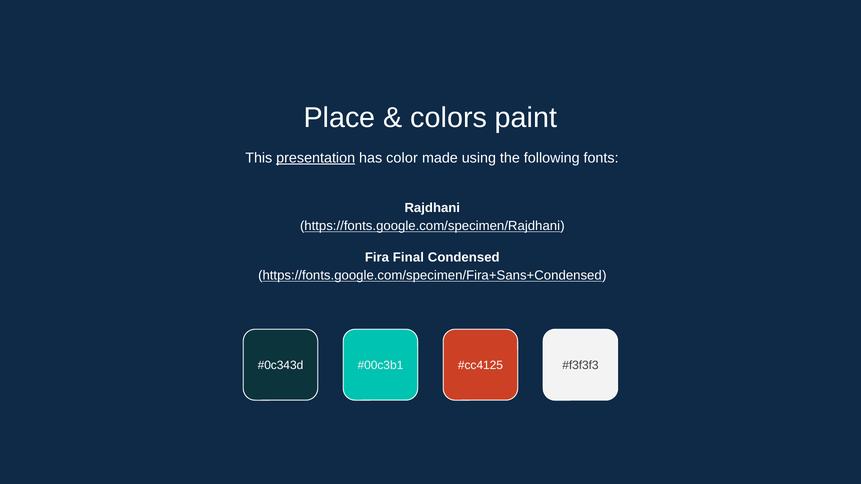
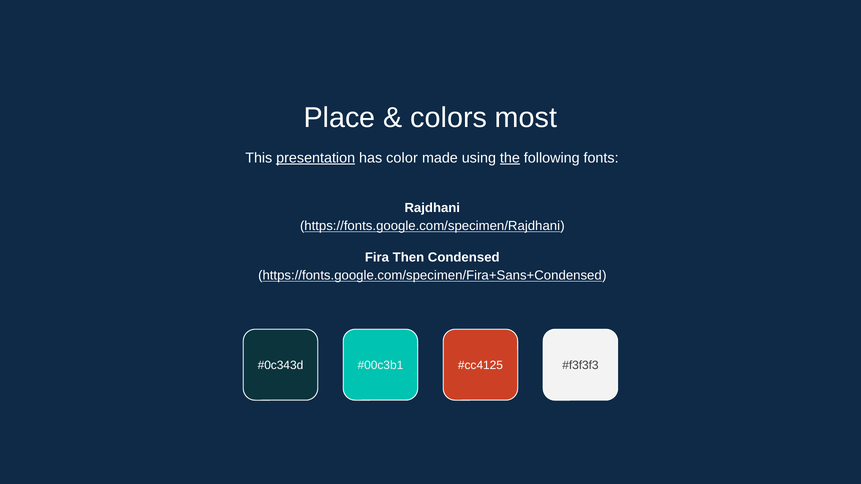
paint: paint -> most
the underline: none -> present
Final: Final -> Then
